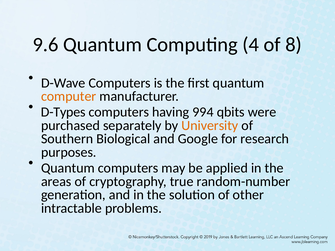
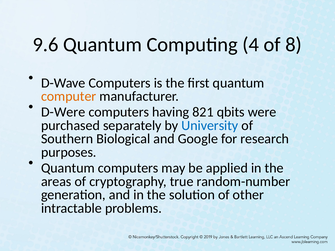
D-Types: D-Types -> D-Were
994: 994 -> 821
University colour: orange -> blue
